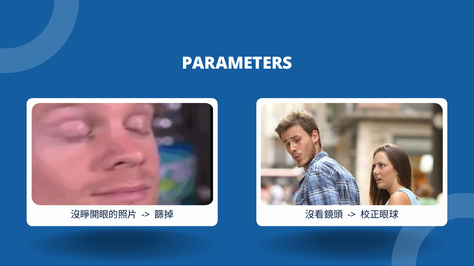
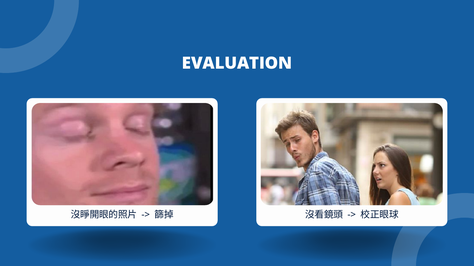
PARAMETERS: PARAMETERS -> EVALUATION
